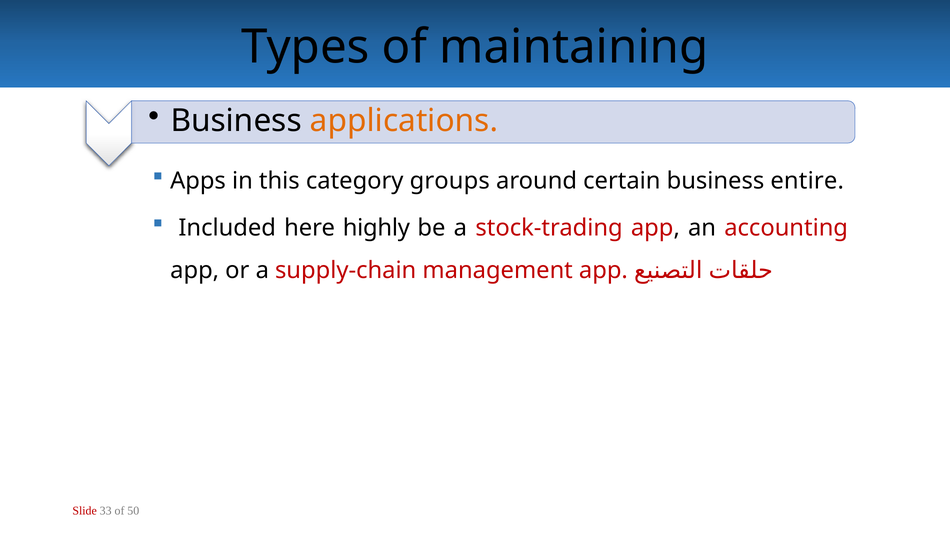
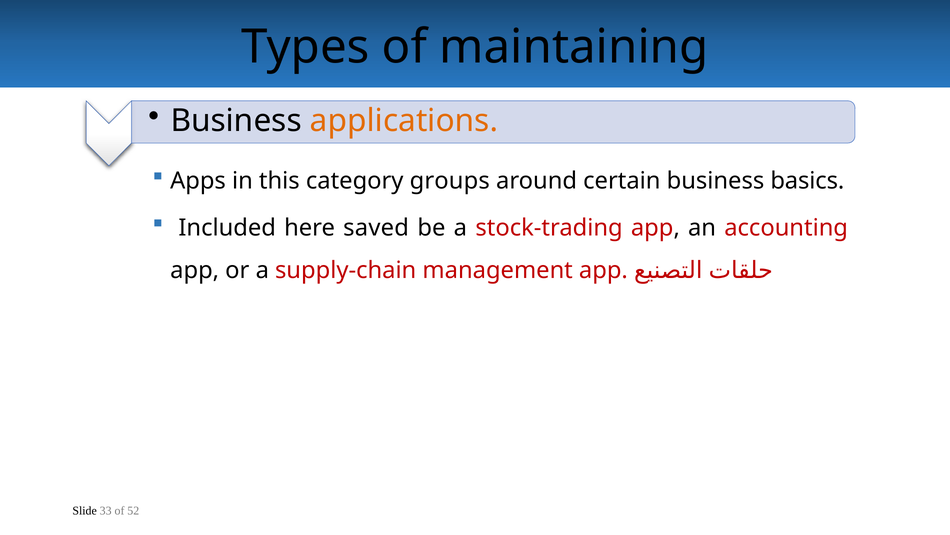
entire: entire -> basics
highly: highly -> saved
Slide colour: red -> black
50: 50 -> 52
